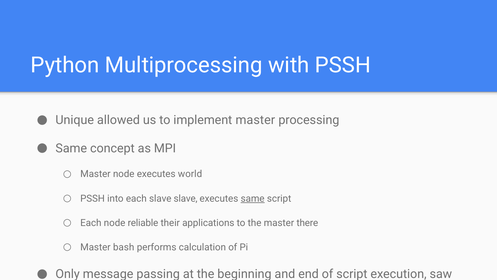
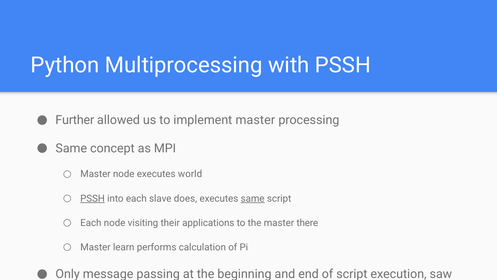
Unique: Unique -> Further
PSSH at (93, 198) underline: none -> present
slave slave: slave -> does
reliable: reliable -> visiting
bash: bash -> learn
